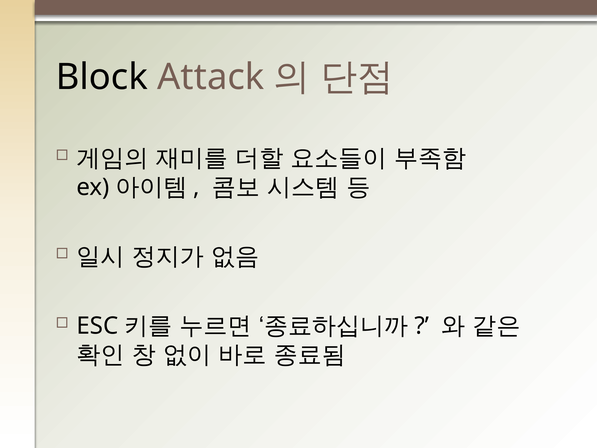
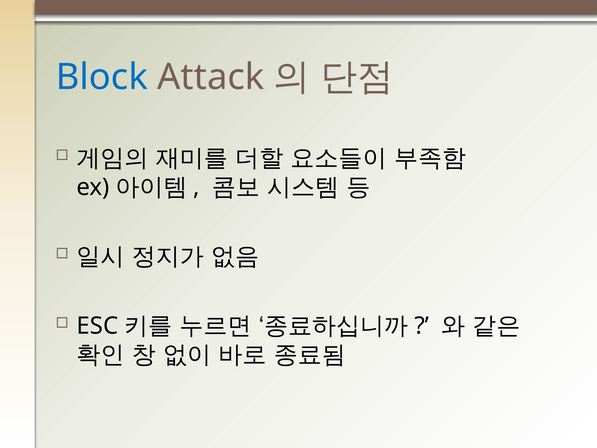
Block colour: black -> blue
